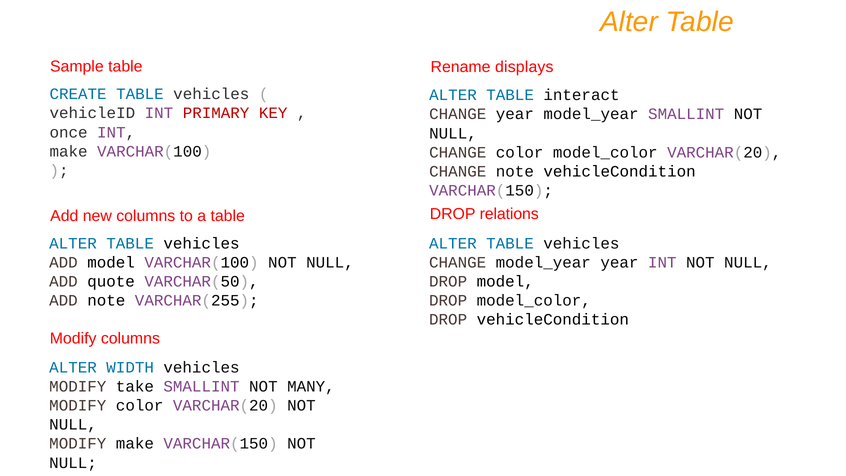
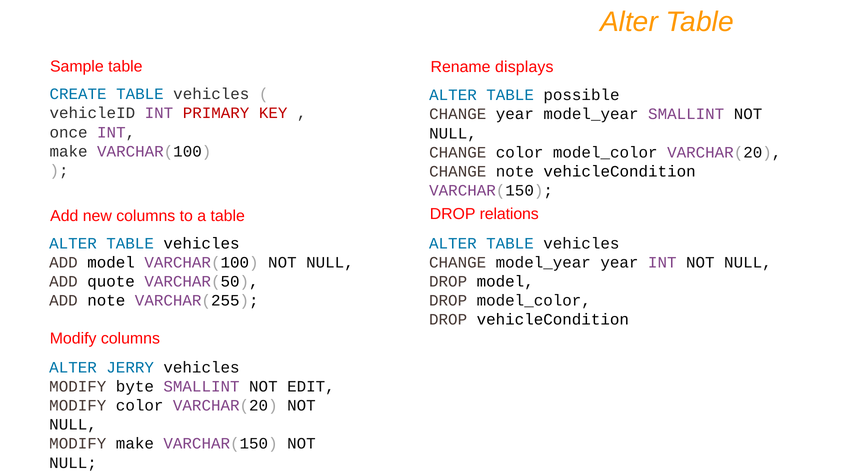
interact: interact -> possible
WIDTH: WIDTH -> JERRY
take: take -> byte
MANY: MANY -> EDIT
